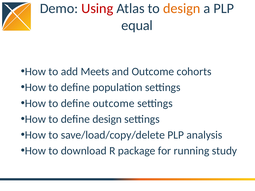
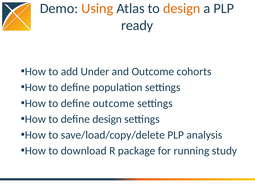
Using colour: red -> orange
equal: equal -> ready
Meets: Meets -> Under
